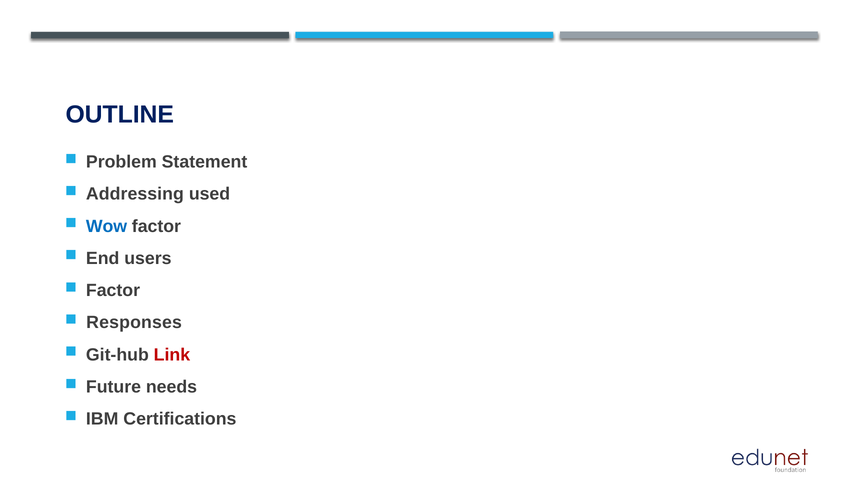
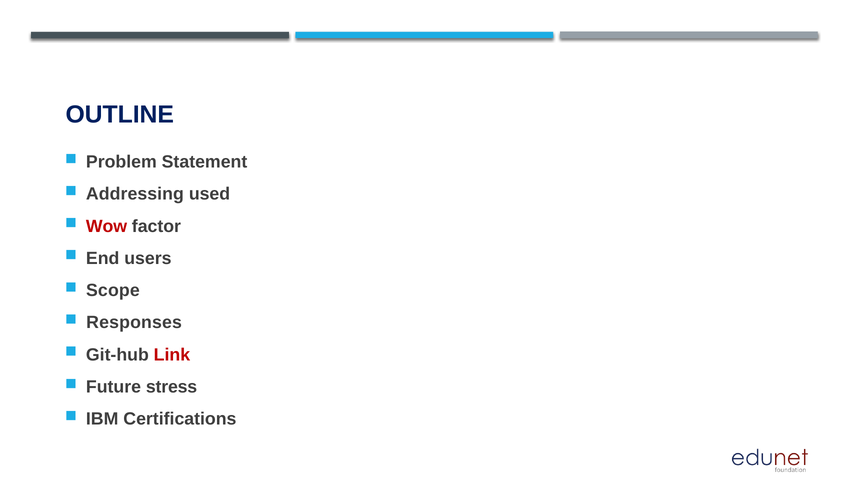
Wow colour: blue -> red
Factor at (113, 291): Factor -> Scope
needs: needs -> stress
